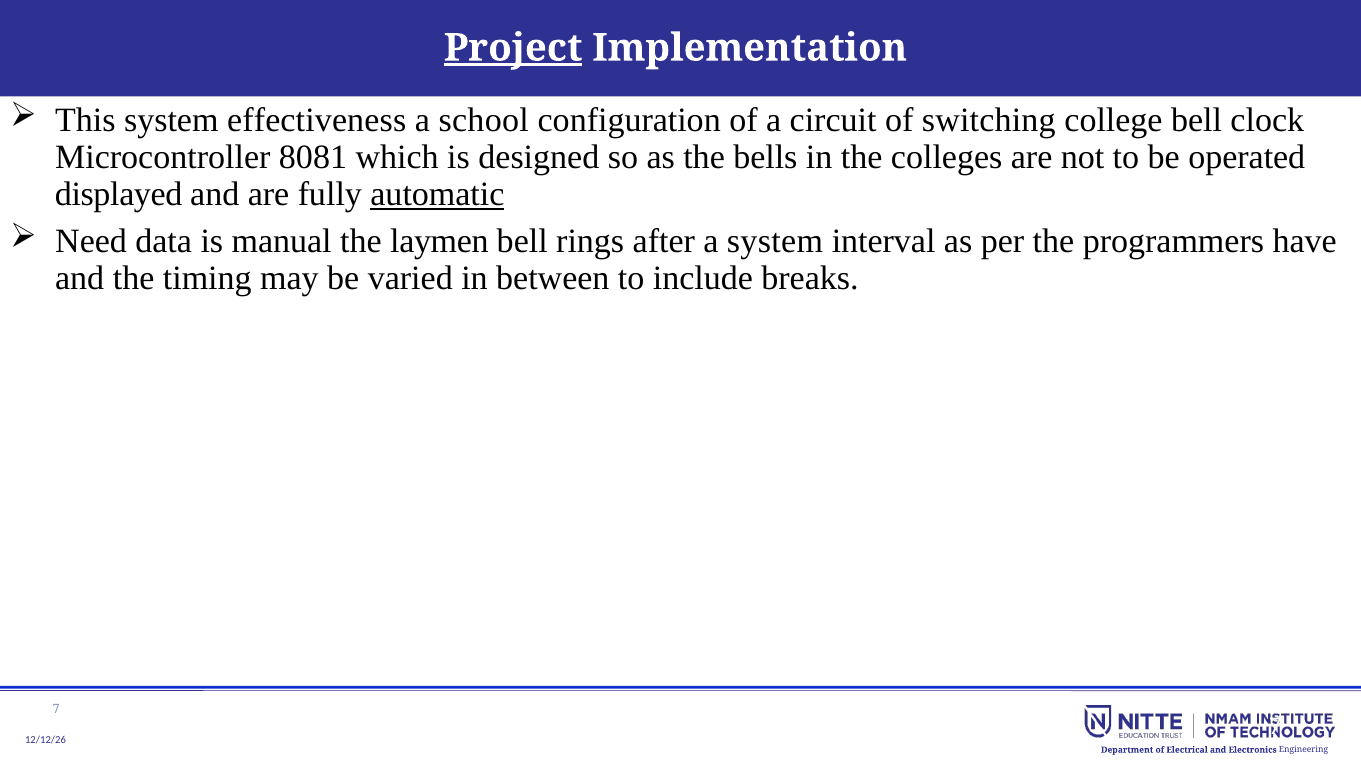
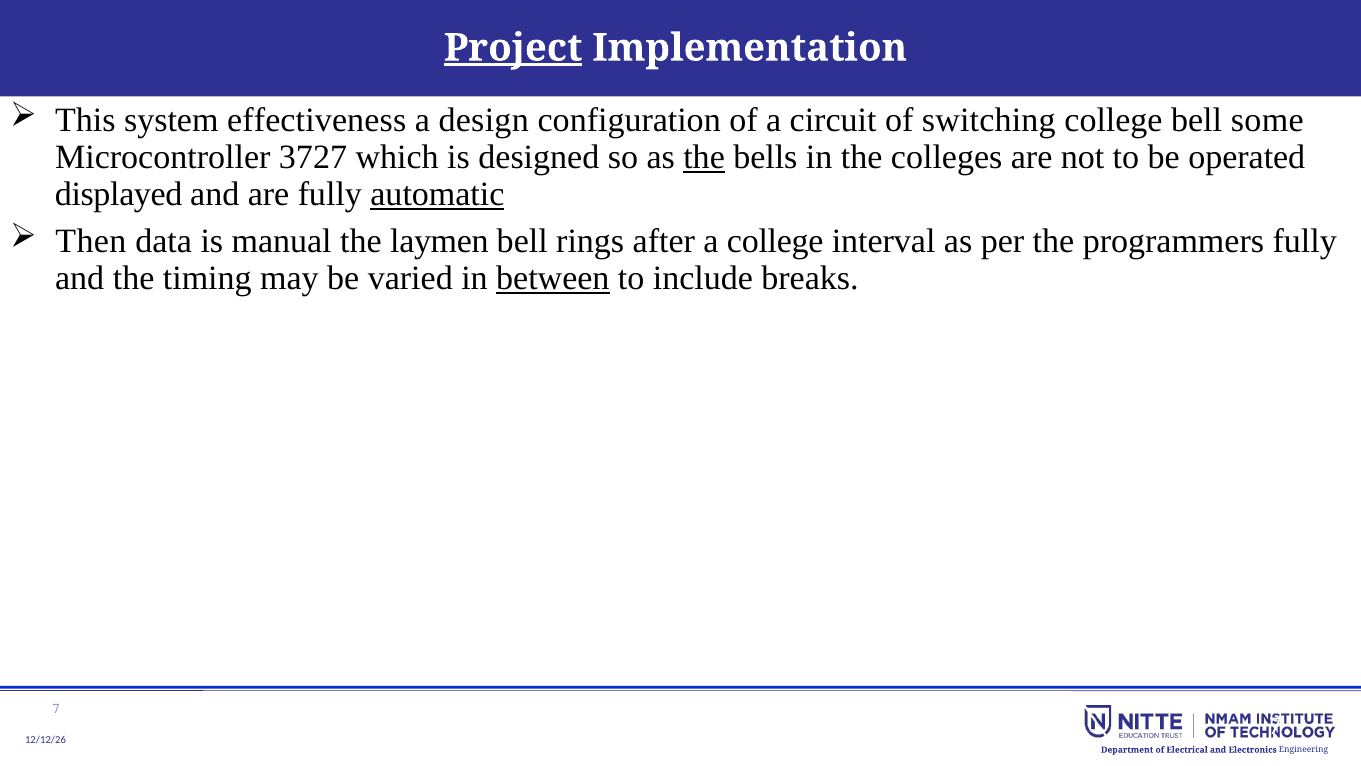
school: school -> design
clock: clock -> some
8081: 8081 -> 3727
the at (704, 157) underline: none -> present
Need: Need -> Then
a system: system -> college
programmers have: have -> fully
between underline: none -> present
